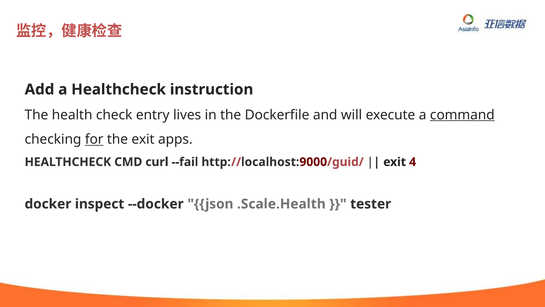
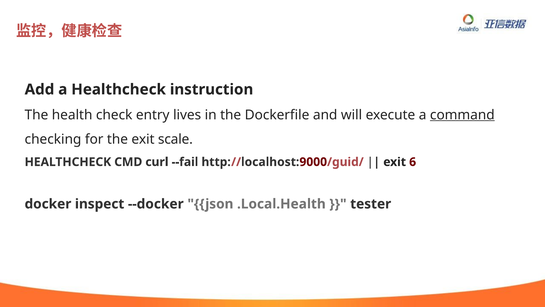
for underline: present -> none
apps: apps -> scale
4: 4 -> 6
.Scale.Health: .Scale.Health -> .Local.Health
